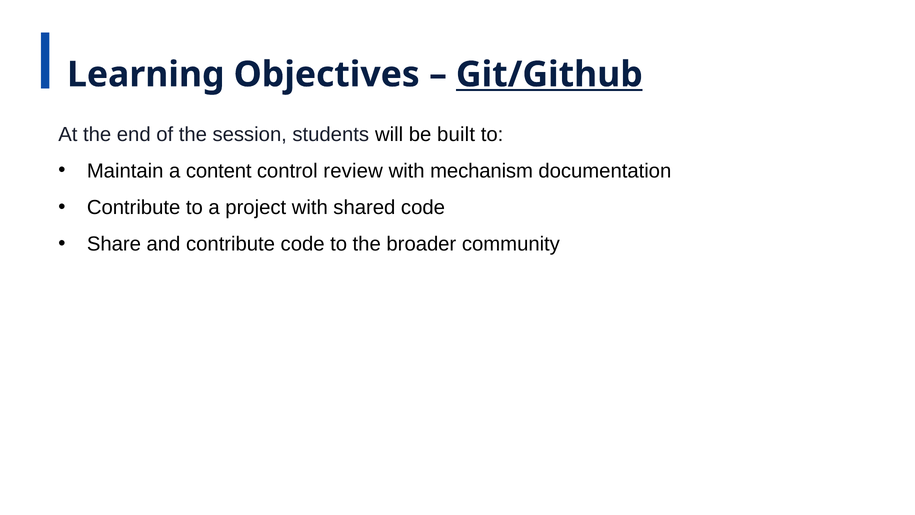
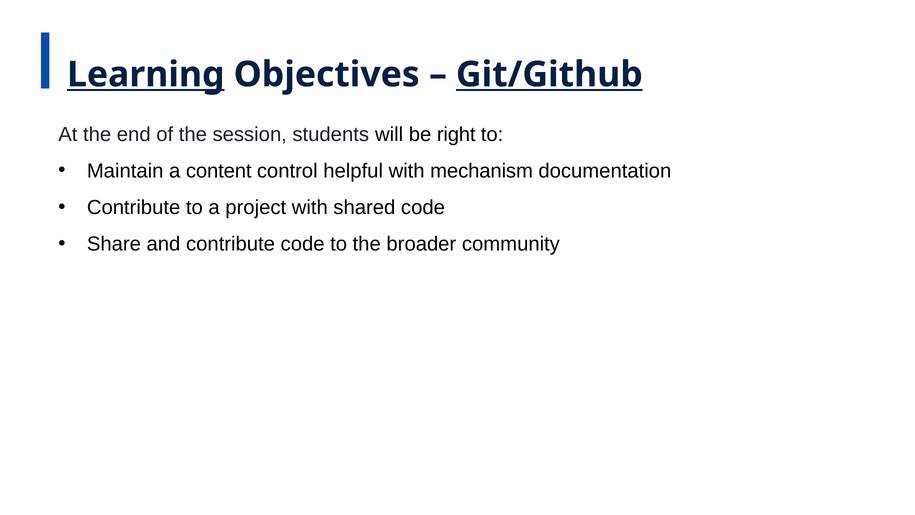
Learning underline: none -> present
built: built -> right
review: review -> helpful
